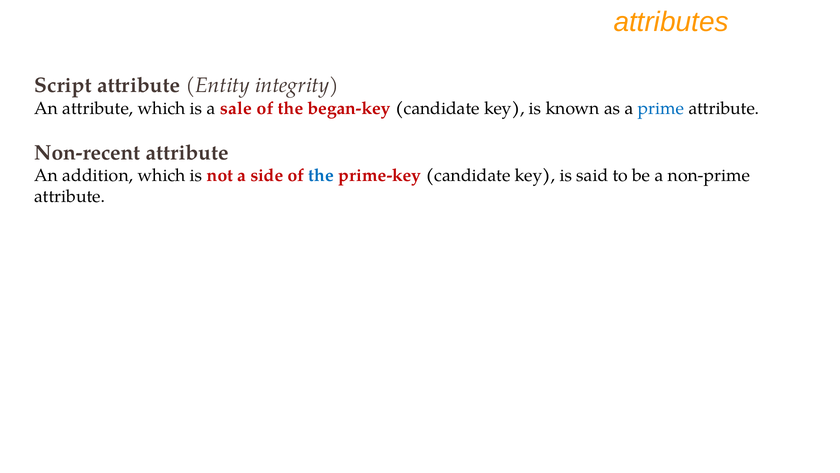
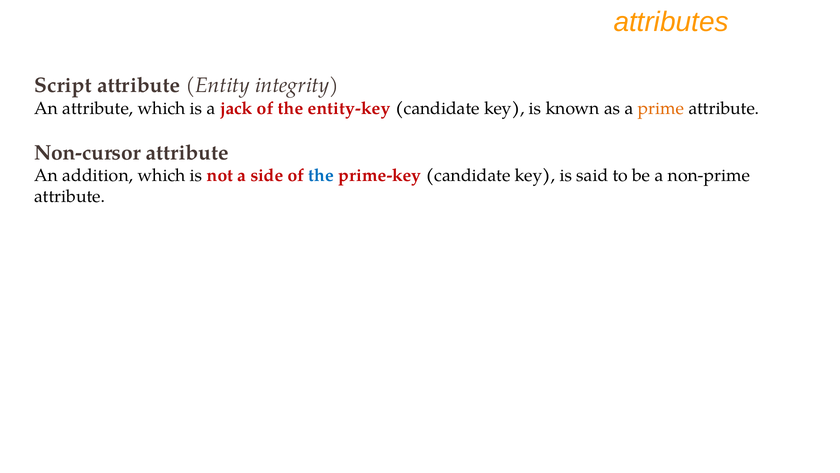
sale: sale -> jack
began-key: began-key -> entity-key
prime colour: blue -> orange
Non-recent: Non-recent -> Non-cursor
